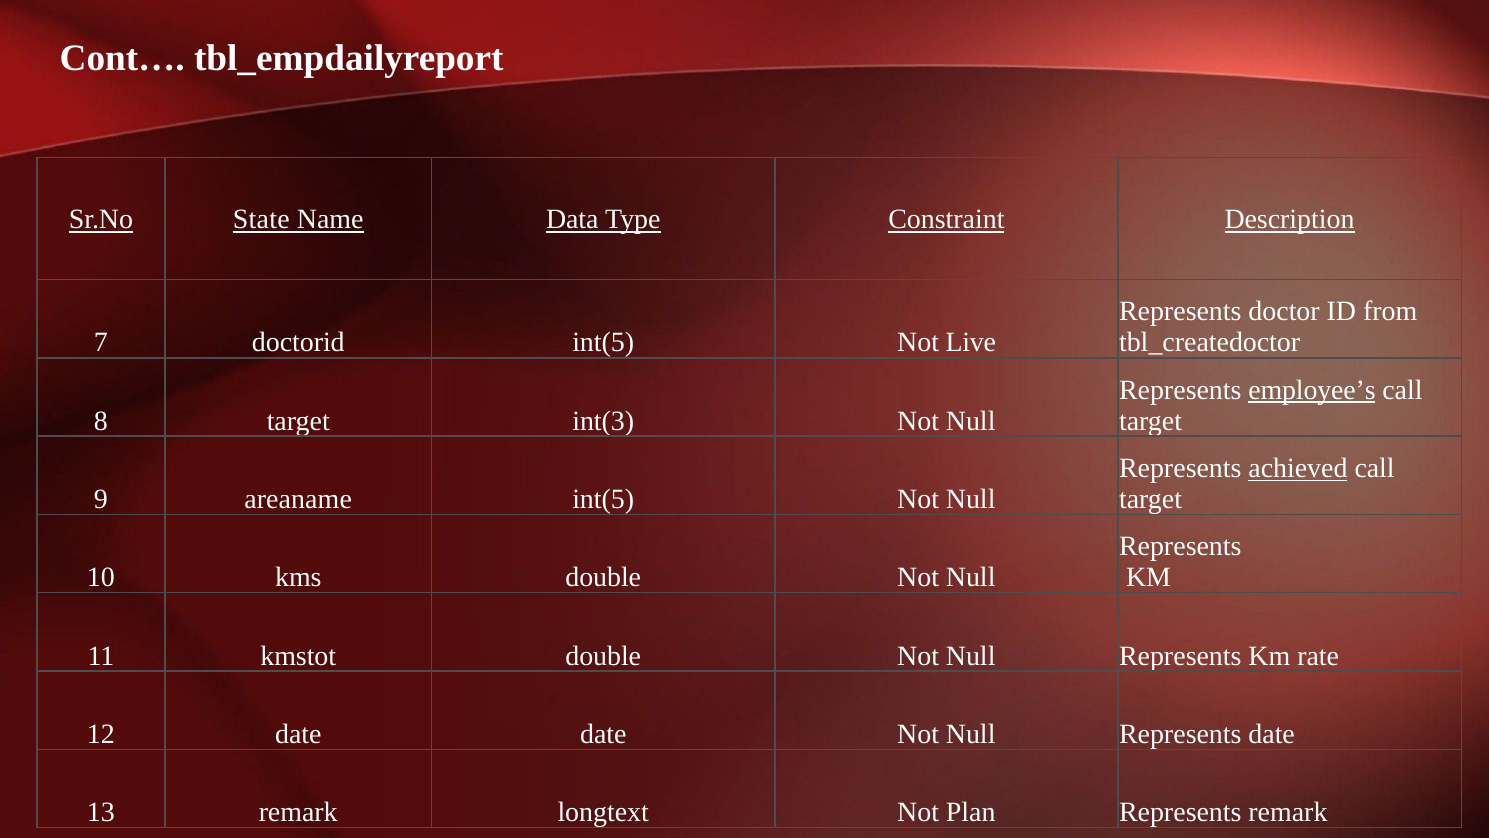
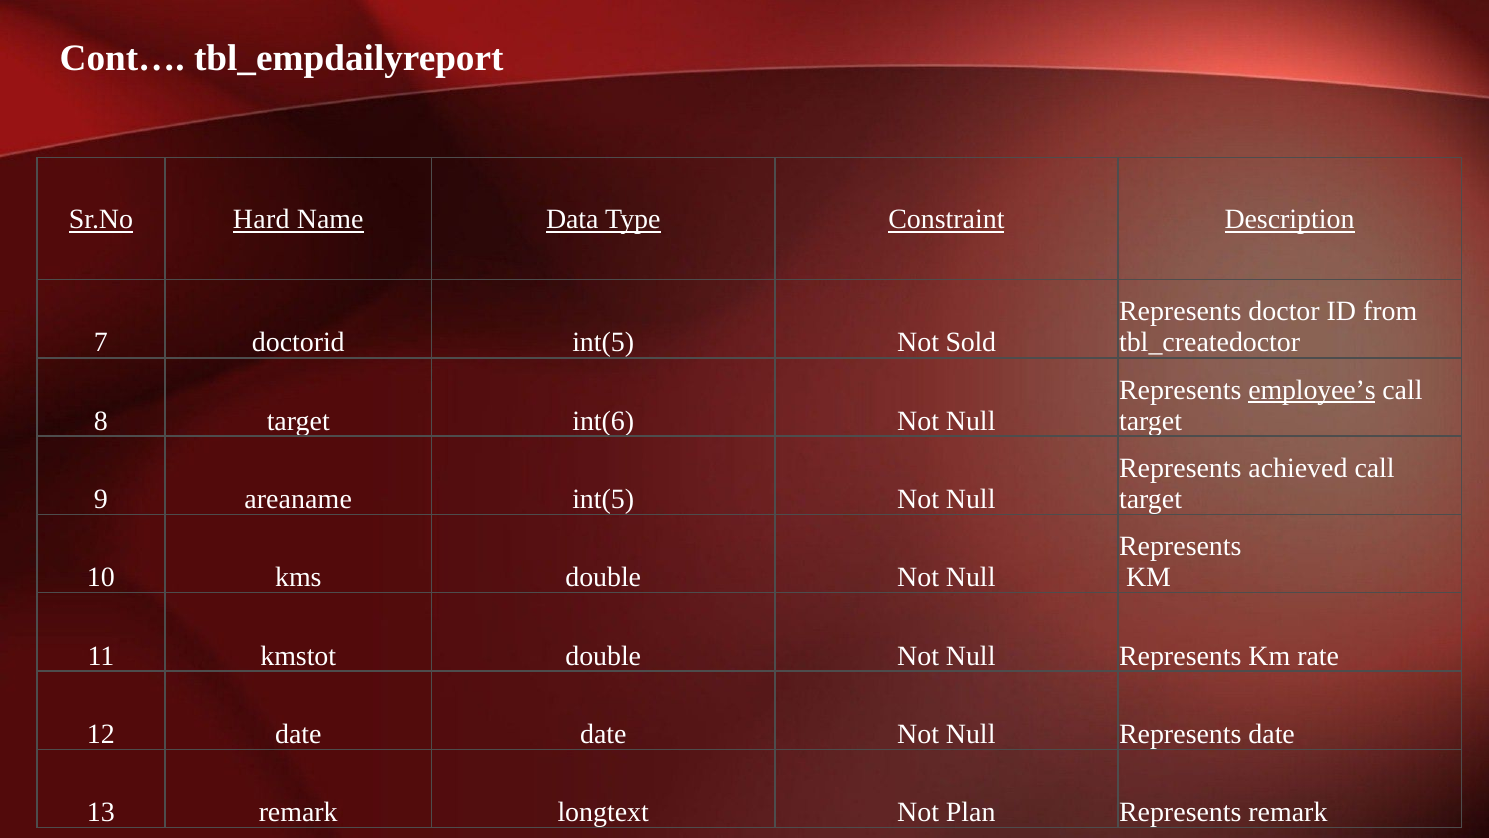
State: State -> Hard
Live: Live -> Sold
int(3: int(3 -> int(6
achieved underline: present -> none
